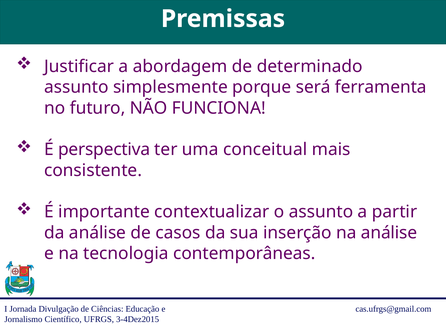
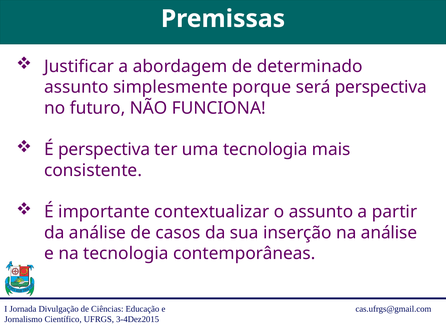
será ferramenta: ferramenta -> perspectiva
uma conceitual: conceitual -> tecnologia
